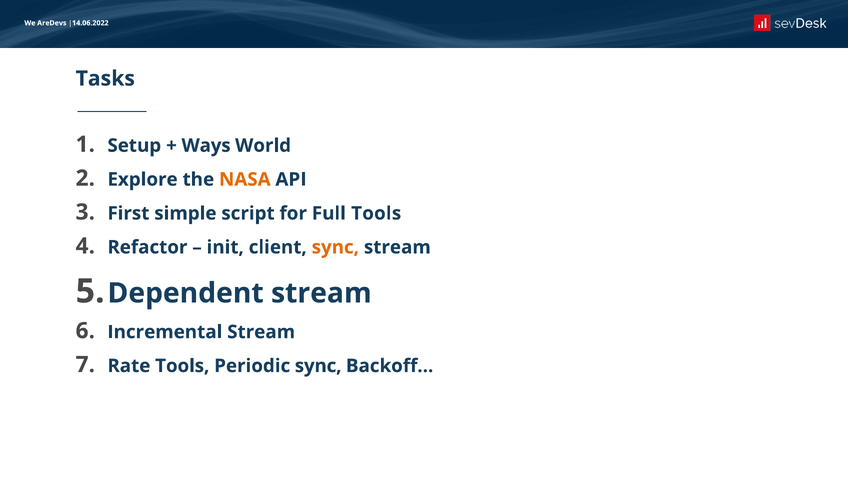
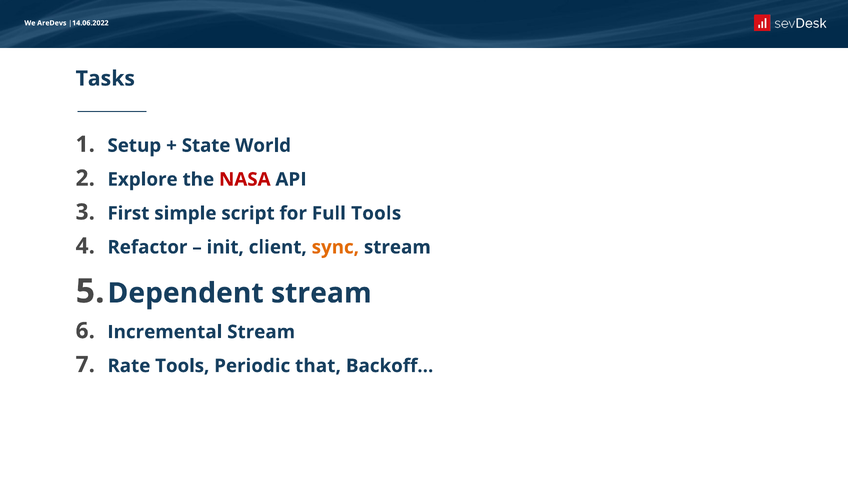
Ways: Ways -> State
NASA colour: orange -> red
Periodic sync: sync -> that
